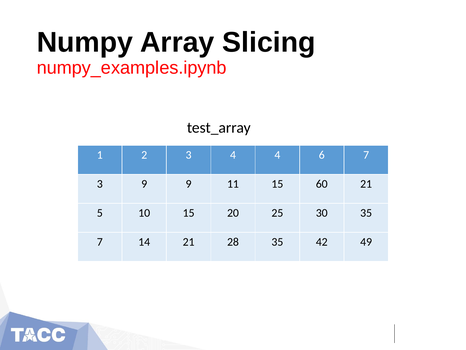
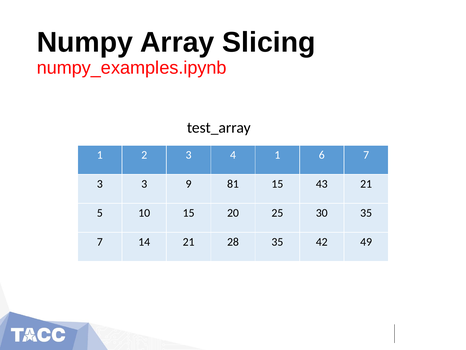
4 4: 4 -> 1
3 9: 9 -> 3
11: 11 -> 81
60: 60 -> 43
